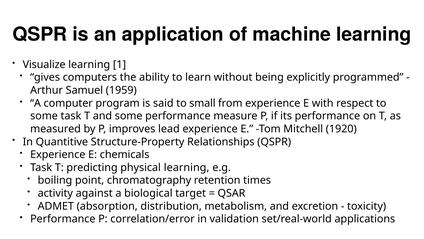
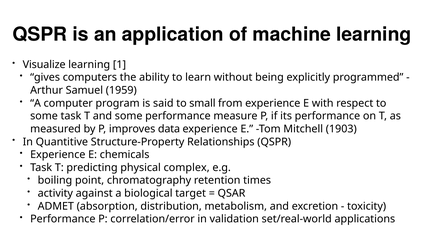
lead: lead -> data
1920: 1920 -> 1903
physical learning: learning -> complex
